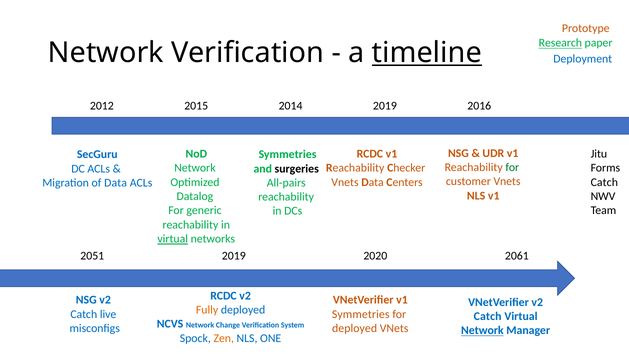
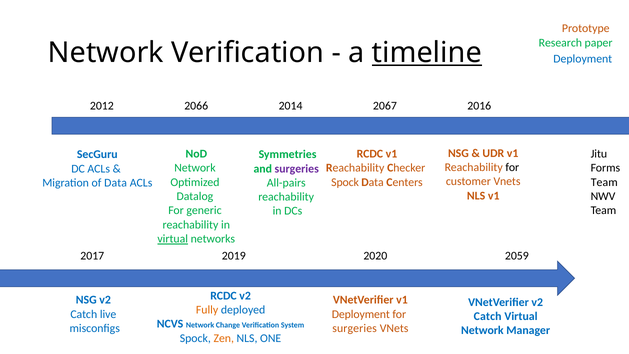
Research underline: present -> none
2015: 2015 -> 2066
2014 2019: 2019 -> 2067
for at (512, 167) colour: green -> black
surgeries at (297, 169) colour: black -> purple
Vnets at (345, 182): Vnets -> Spock
Catch at (604, 182): Catch -> Team
2051: 2051 -> 2017
2061: 2061 -> 2059
Symmetries at (361, 314): Symmetries -> Deployment
deployed at (355, 328): deployed -> surgeries
Network at (482, 330) underline: present -> none
